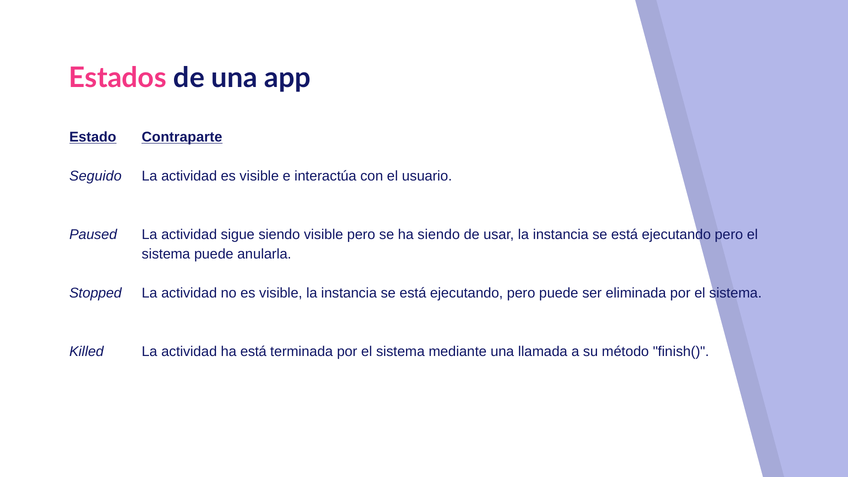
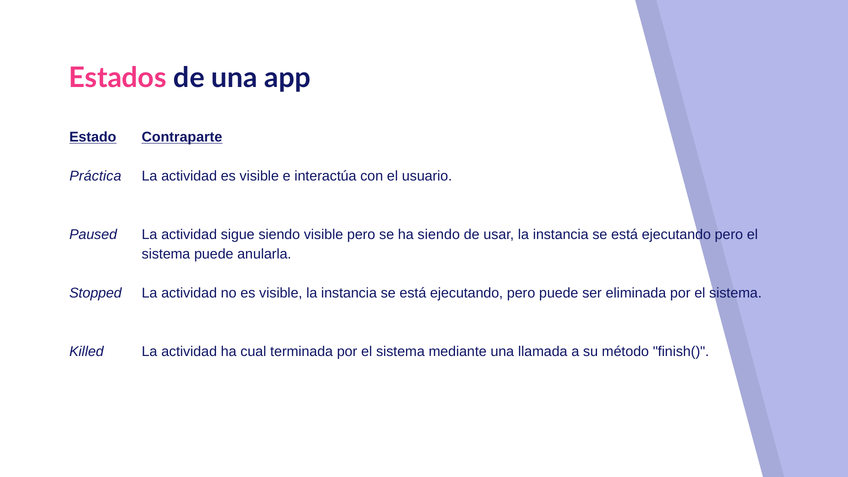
Seguido: Seguido -> Práctica
ha está: está -> cual
